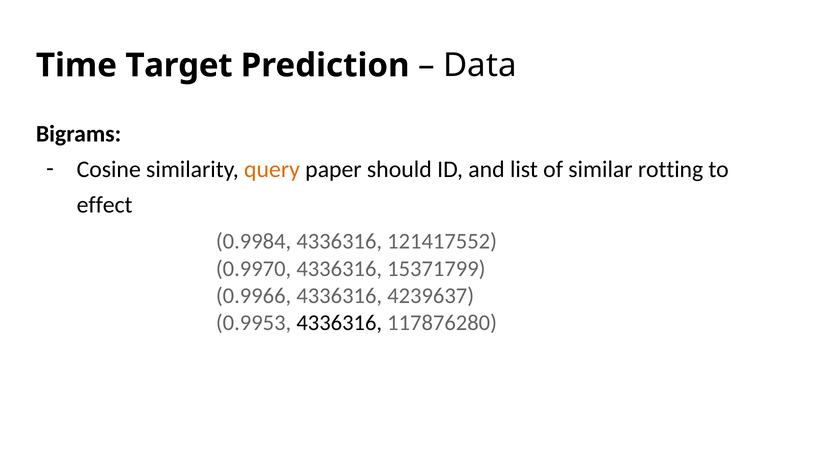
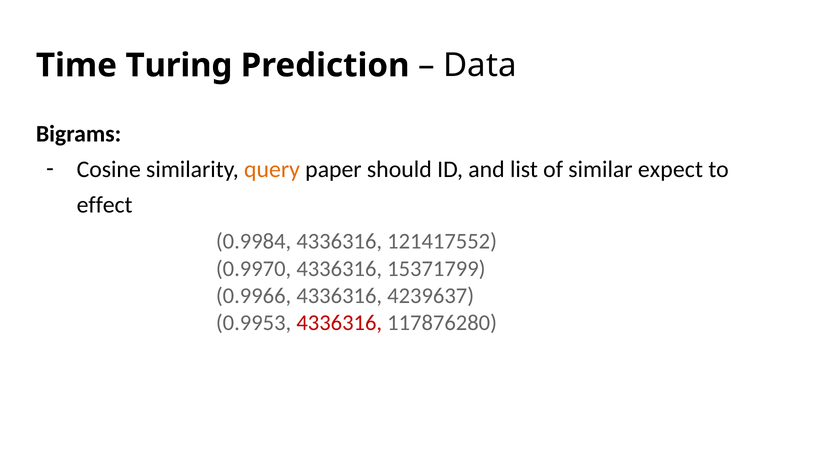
Target: Target -> Turing
rotting: rotting -> expect
4336316 at (339, 323) colour: black -> red
